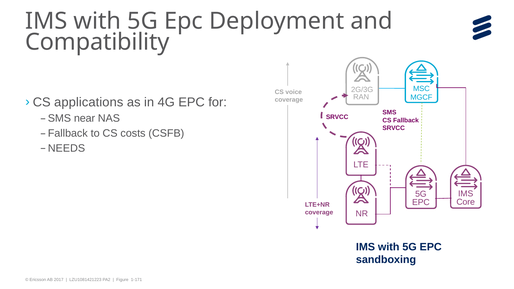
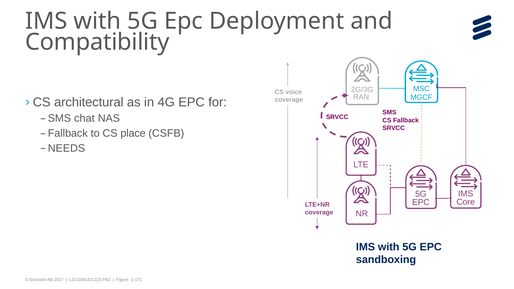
applications: applications -> architectural
near: near -> chat
costs: costs -> place
